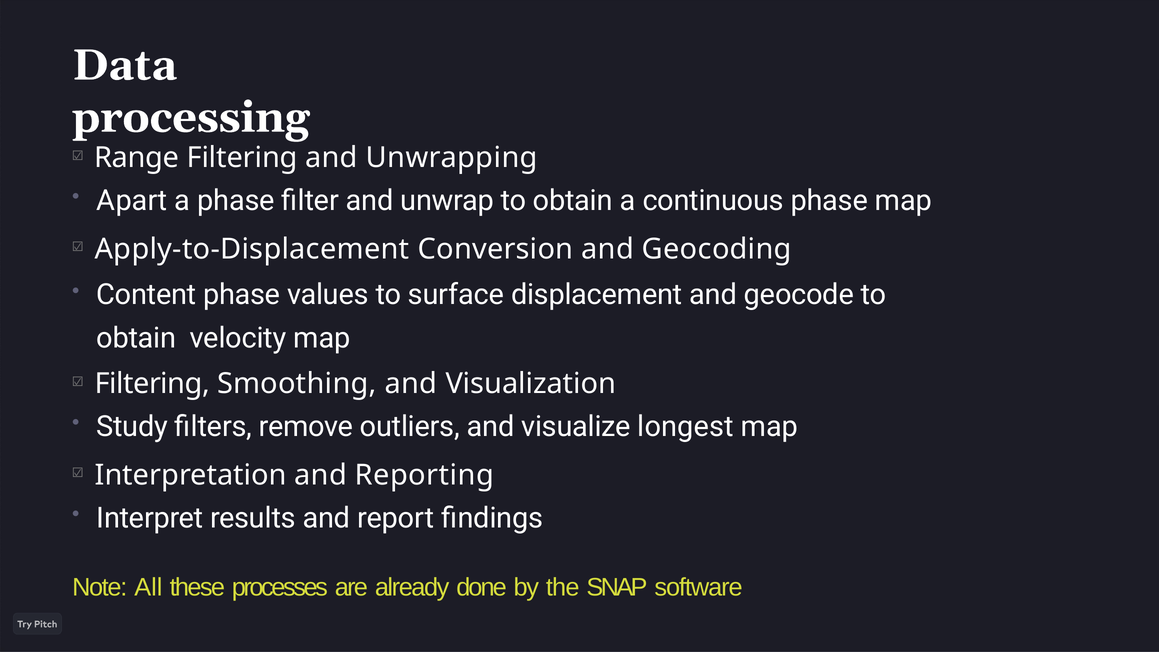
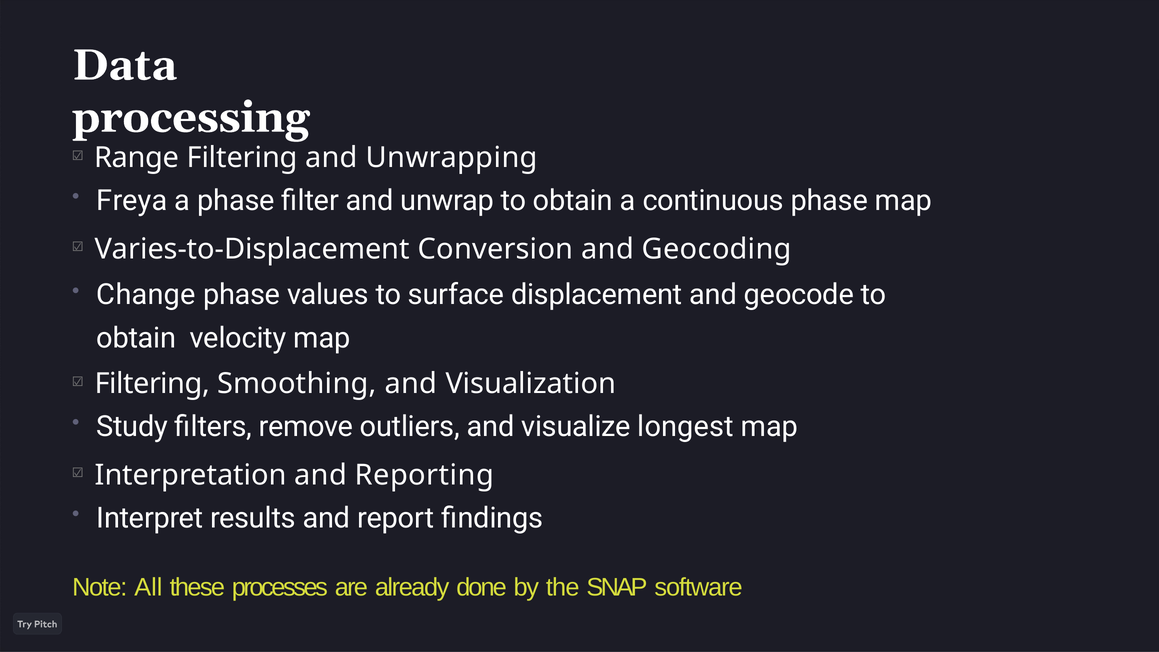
Apart: Apart -> Freya
Apply-to-Displacement: Apply-to-Displacement -> Varies-to-Displacement
Content: Content -> Change
